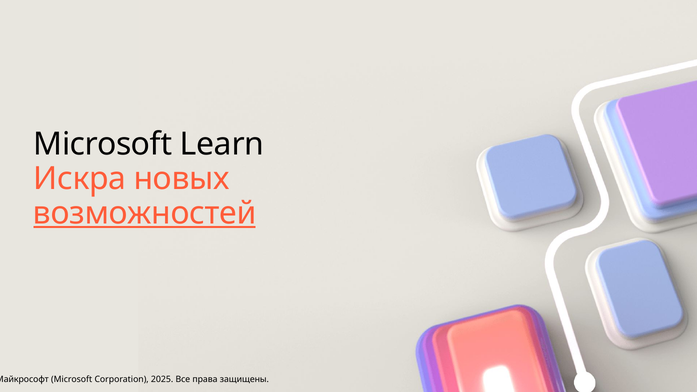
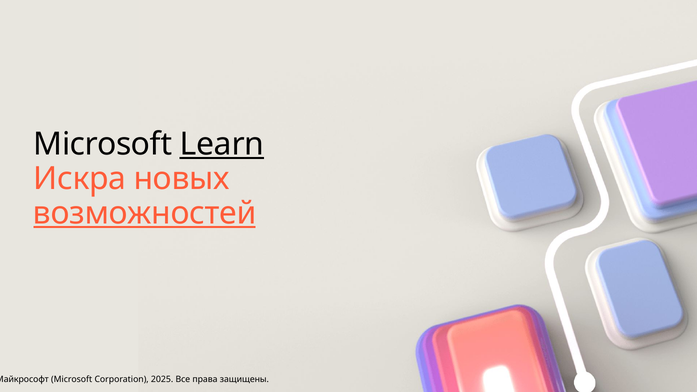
Learn underline: none -> present
